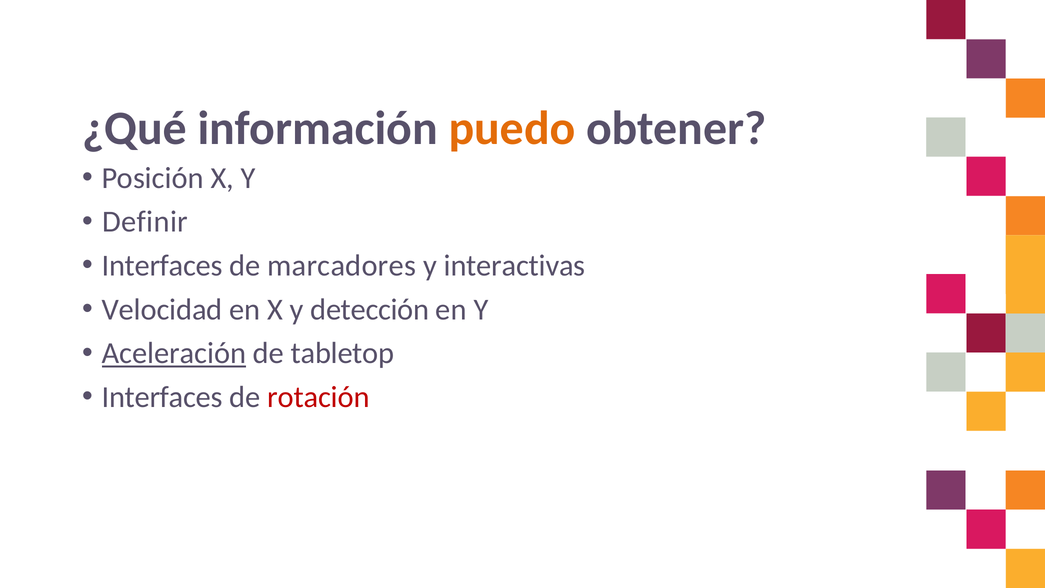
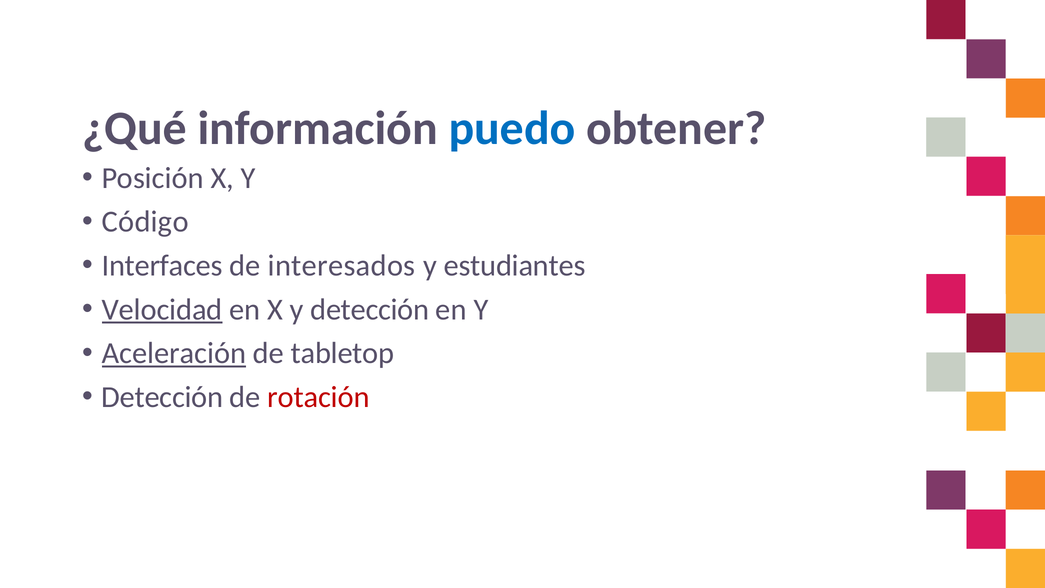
puedo colour: orange -> blue
Definir: Definir -> Código
marcadores: marcadores -> interesados
interactivas: interactivas -> estudiantes
Velocidad underline: none -> present
Interfaces at (162, 397): Interfaces -> Detección
